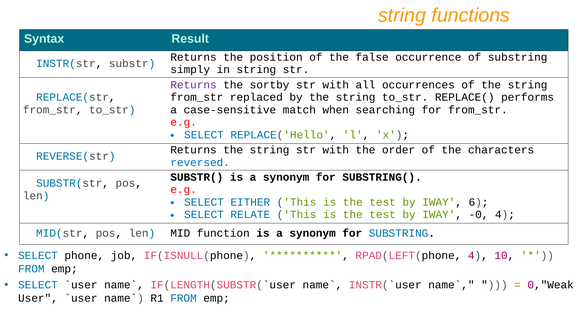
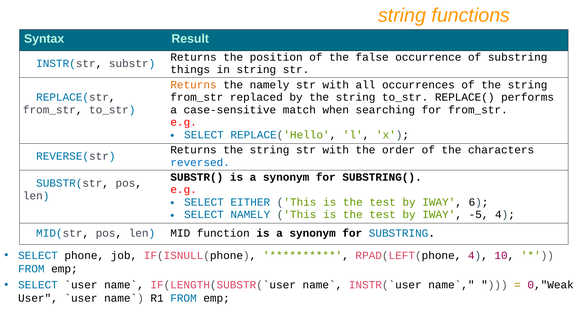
simply: simply -> things
Returns at (194, 85) colour: purple -> orange
the sortby: sortby -> namely
SELECT RELATE: RELATE -> NAMELY
-0: -0 -> -5
